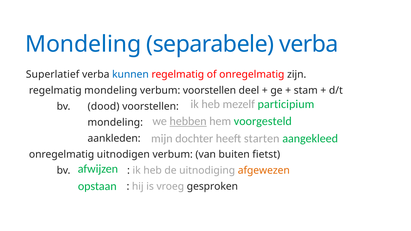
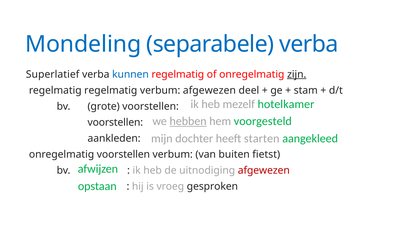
zijn underline: none -> present
regelmatig mondeling: mondeling -> regelmatig
verbum voorstellen: voorstellen -> afgewezen
participium: participium -> hotelkamer
dood: dood -> grote
mondeling at (115, 123): mondeling -> voorstellen
onregelmatig uitnodigen: uitnodigen -> voorstellen
afgewezen at (264, 171) colour: orange -> red
